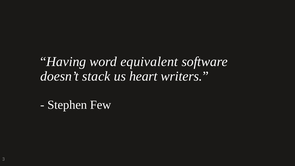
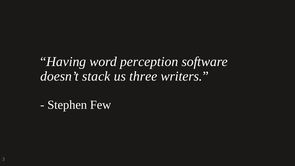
equivalent: equivalent -> perception
heart: heart -> three
